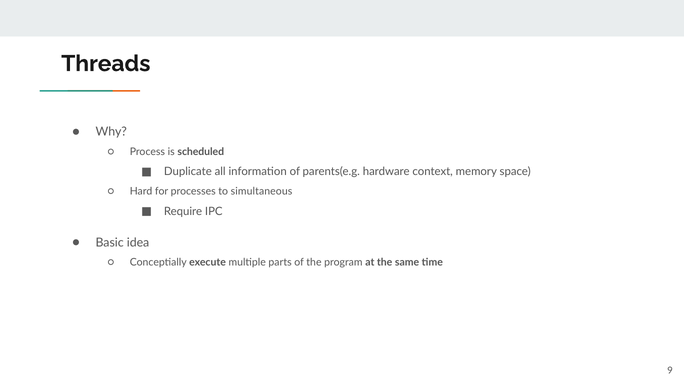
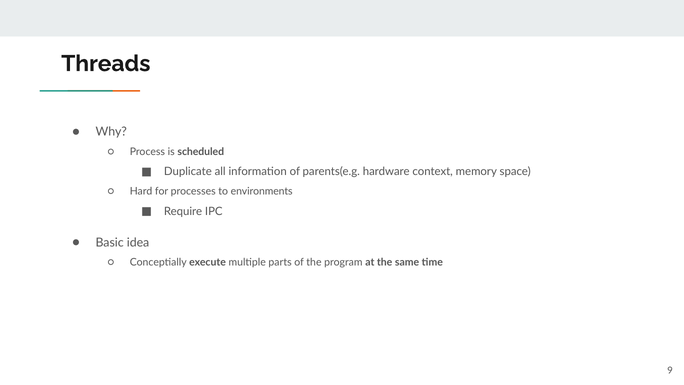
simultaneous: simultaneous -> environments
